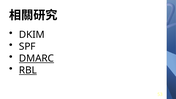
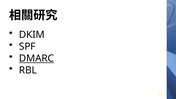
RBL underline: present -> none
